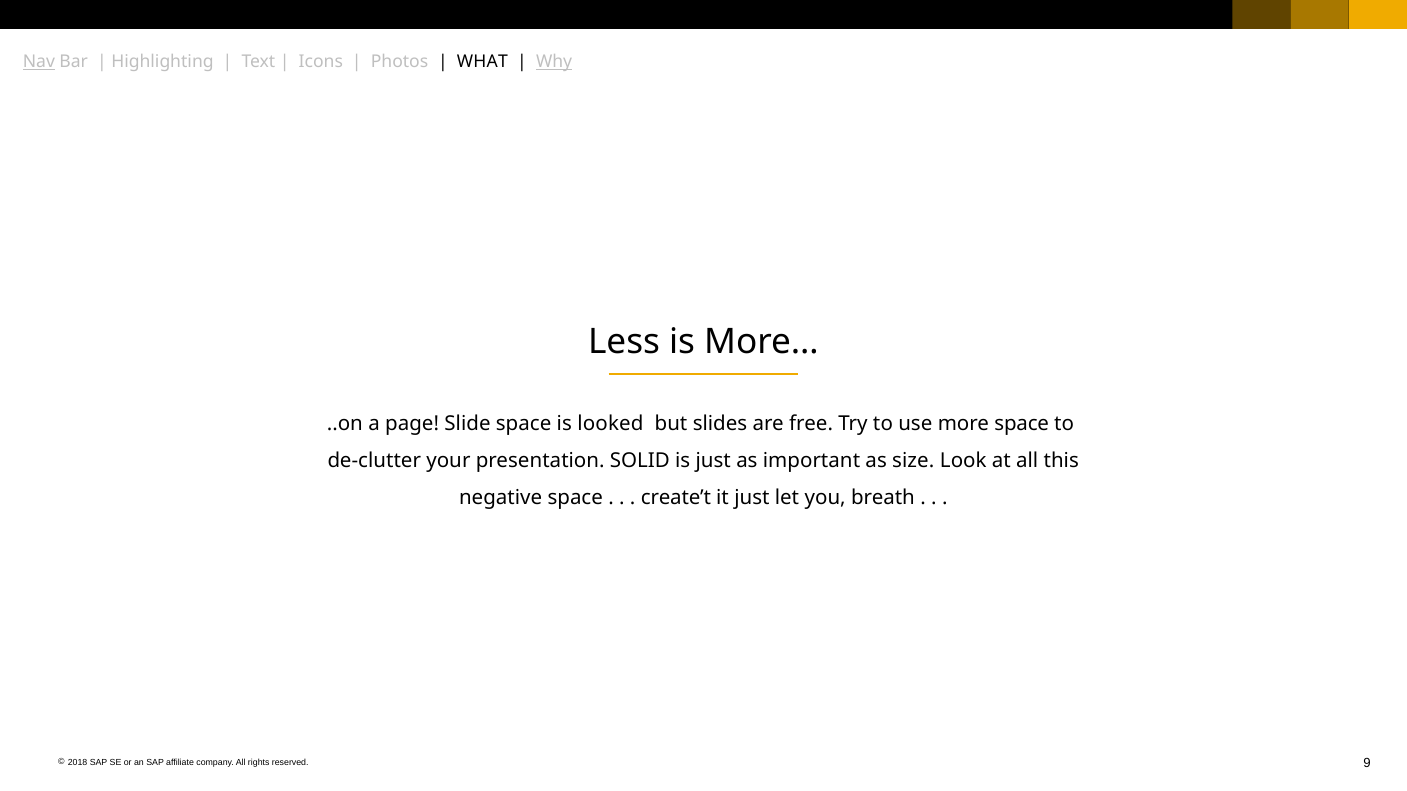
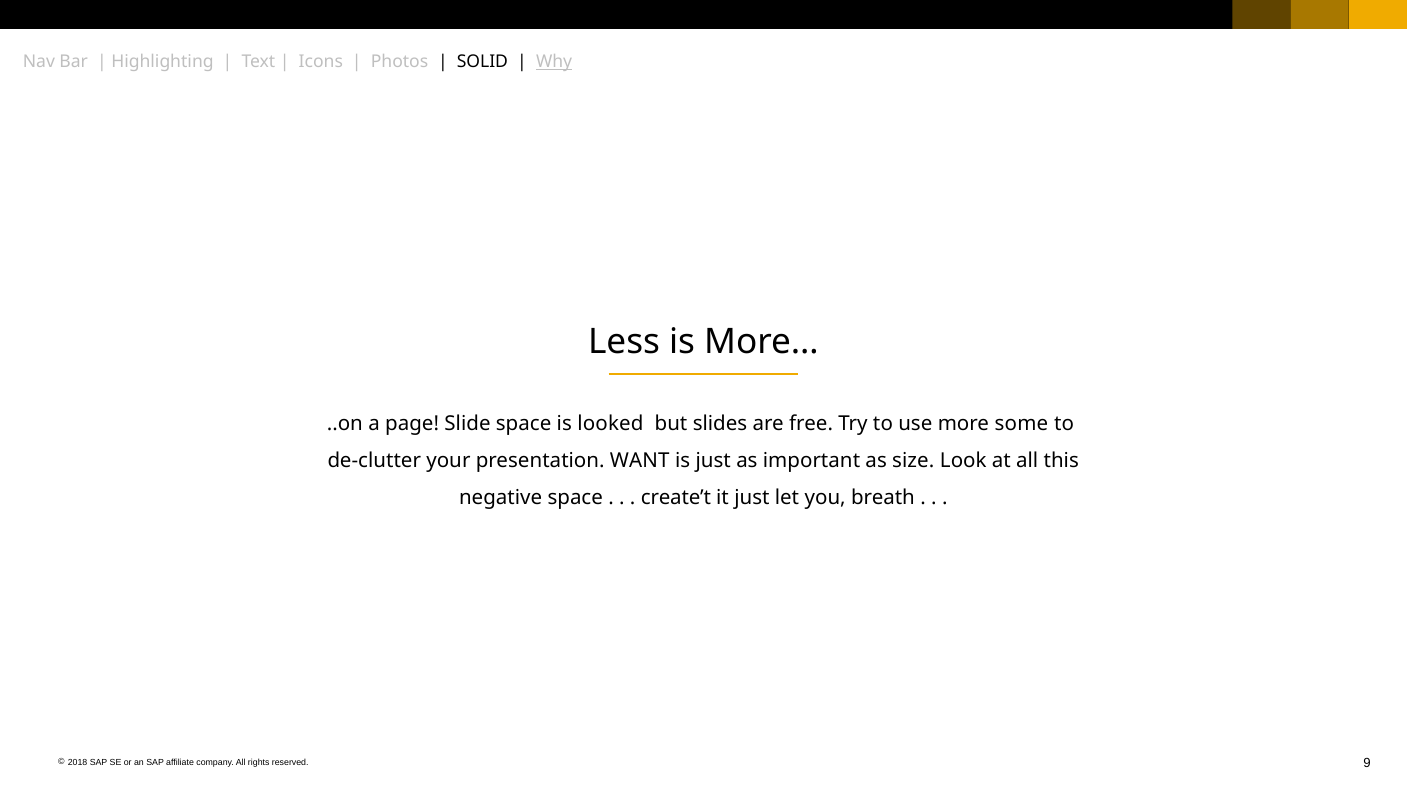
Nav underline: present -> none
WHAT: WHAT -> SOLID
more space: space -> some
SOLID: SOLID -> WANT
